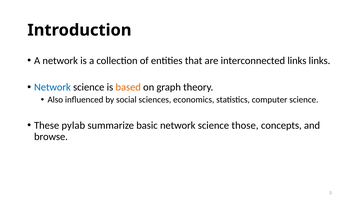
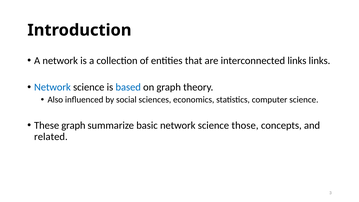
based colour: orange -> blue
These pylab: pylab -> graph
browse: browse -> related
